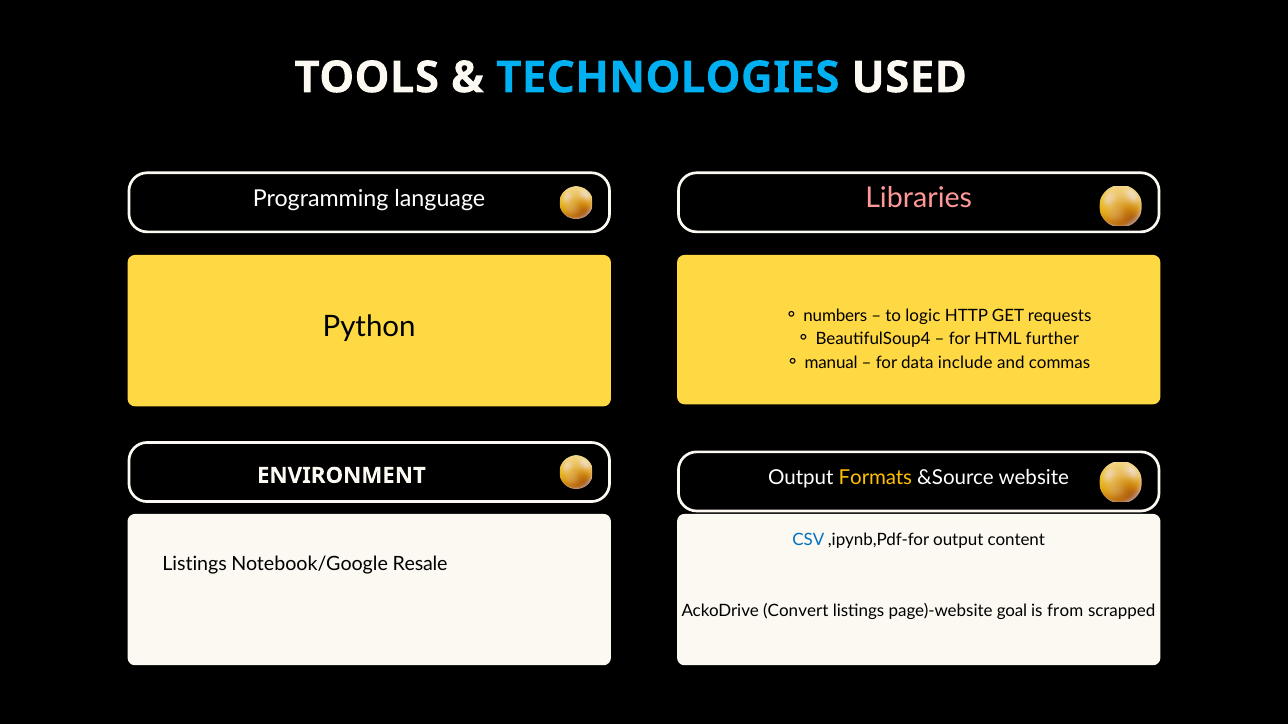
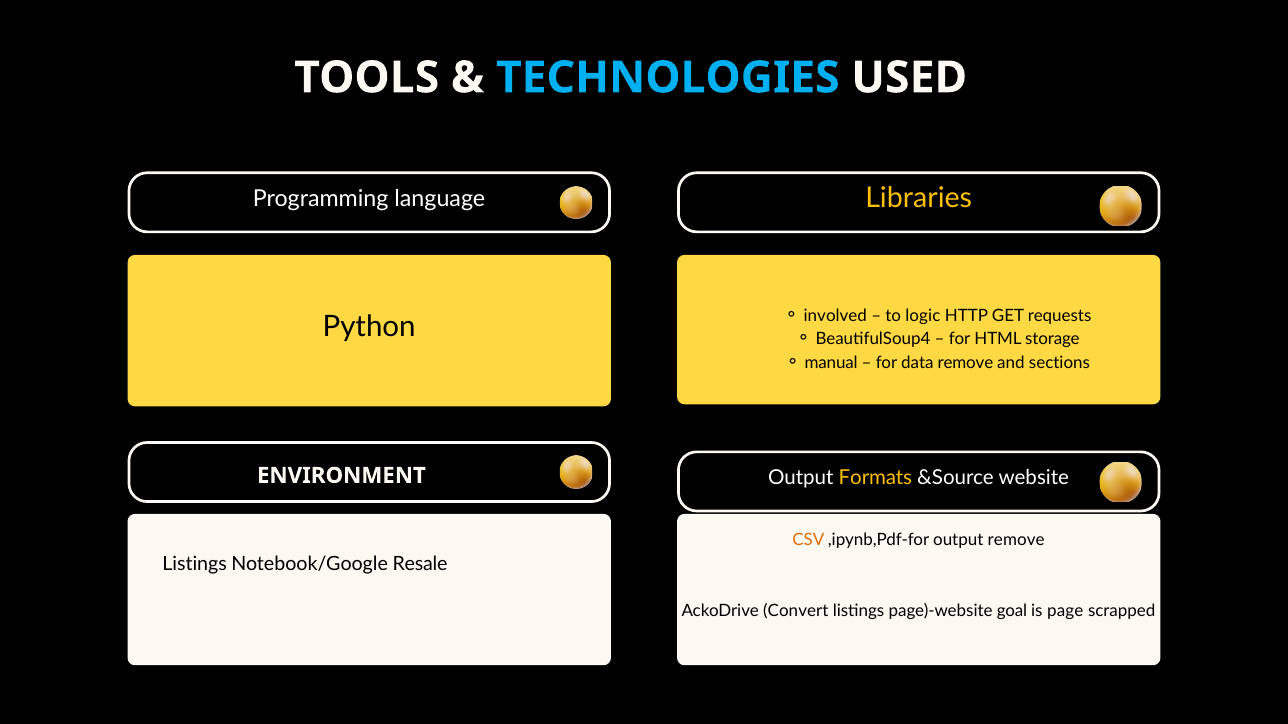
Libraries colour: pink -> yellow
numbers: numbers -> involved
further: further -> storage
data include: include -> remove
commas: commas -> sections
CSV colour: blue -> orange
output content: content -> remove
from: from -> page
